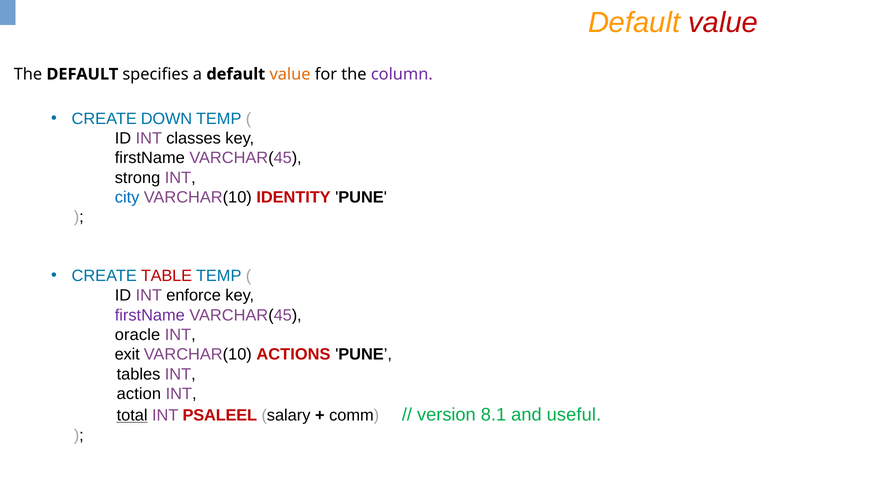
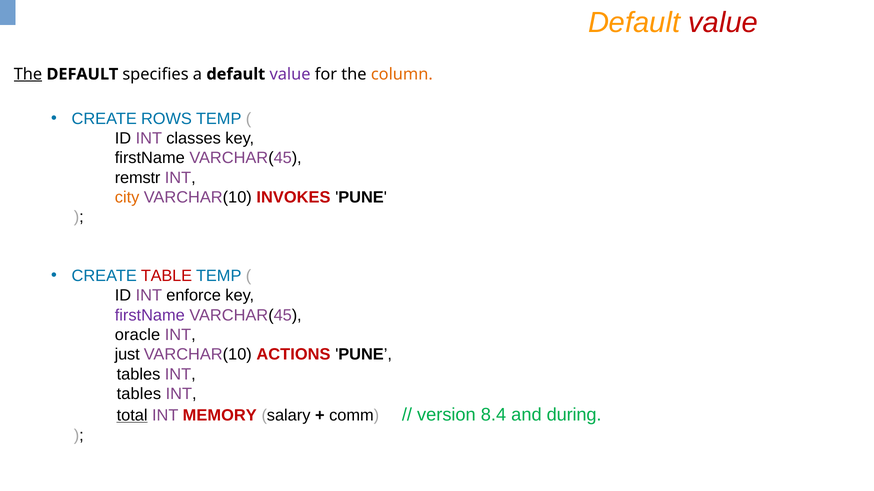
The at (28, 74) underline: none -> present
value at (290, 74) colour: orange -> purple
column colour: purple -> orange
DOWN: DOWN -> ROWS
strong: strong -> remstr
city colour: blue -> orange
IDENTITY: IDENTITY -> INVOKES
exit: exit -> just
action at (139, 394): action -> tables
PSALEEL: PSALEEL -> MEMORY
8.1: 8.1 -> 8.4
useful: useful -> during
